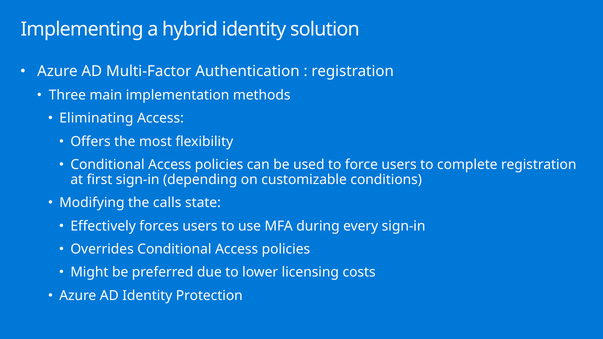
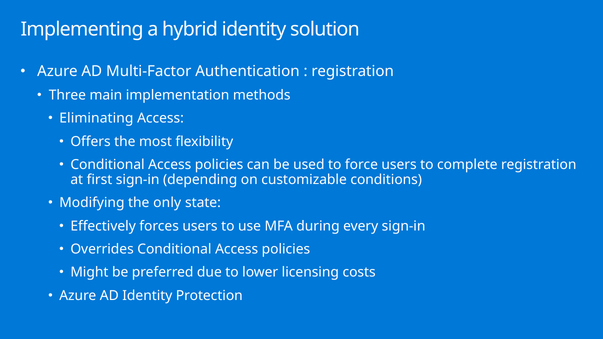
calls: calls -> only
